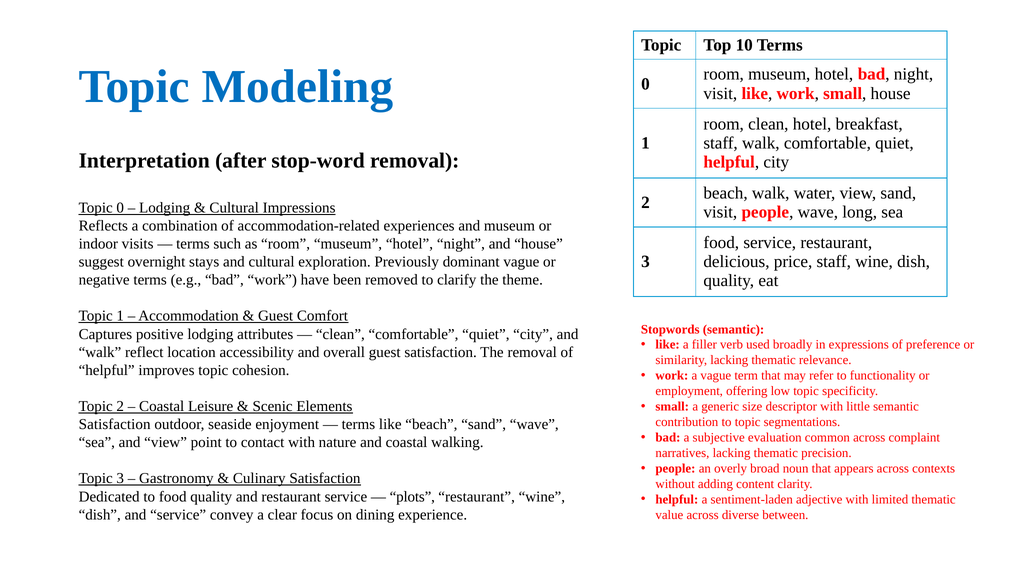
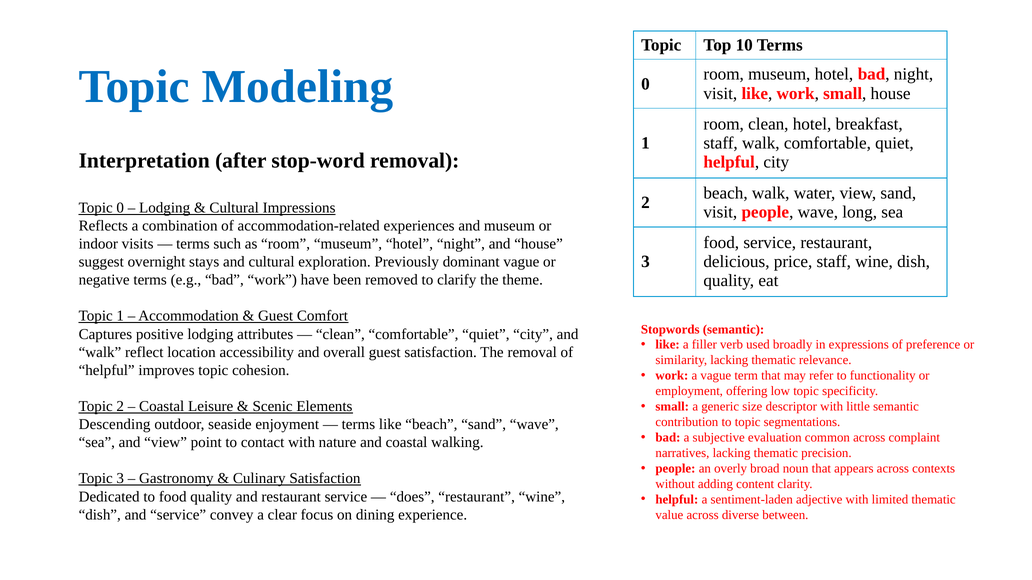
Satisfaction at (115, 425): Satisfaction -> Descending
plots: plots -> does
